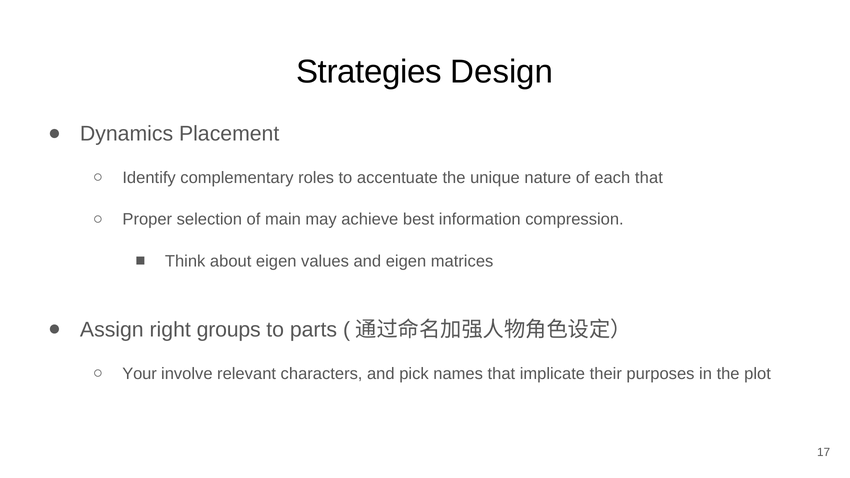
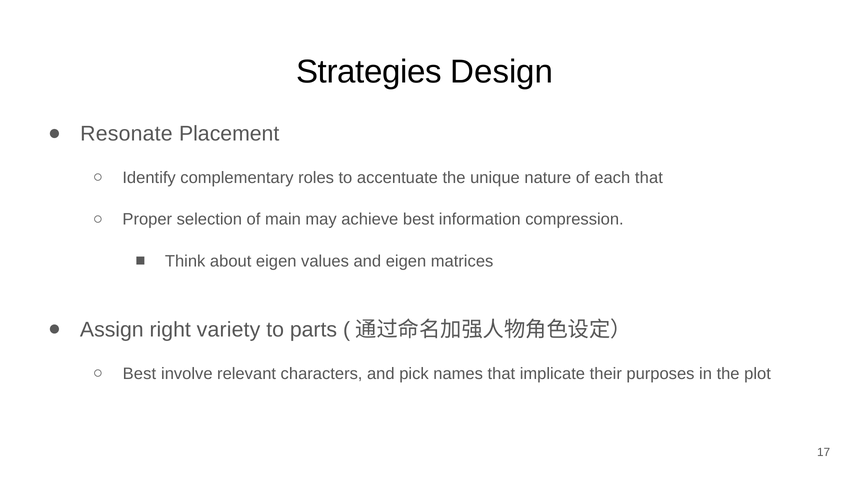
Dynamics: Dynamics -> Resonate
groups: groups -> variety
Your at (140, 374): Your -> Best
